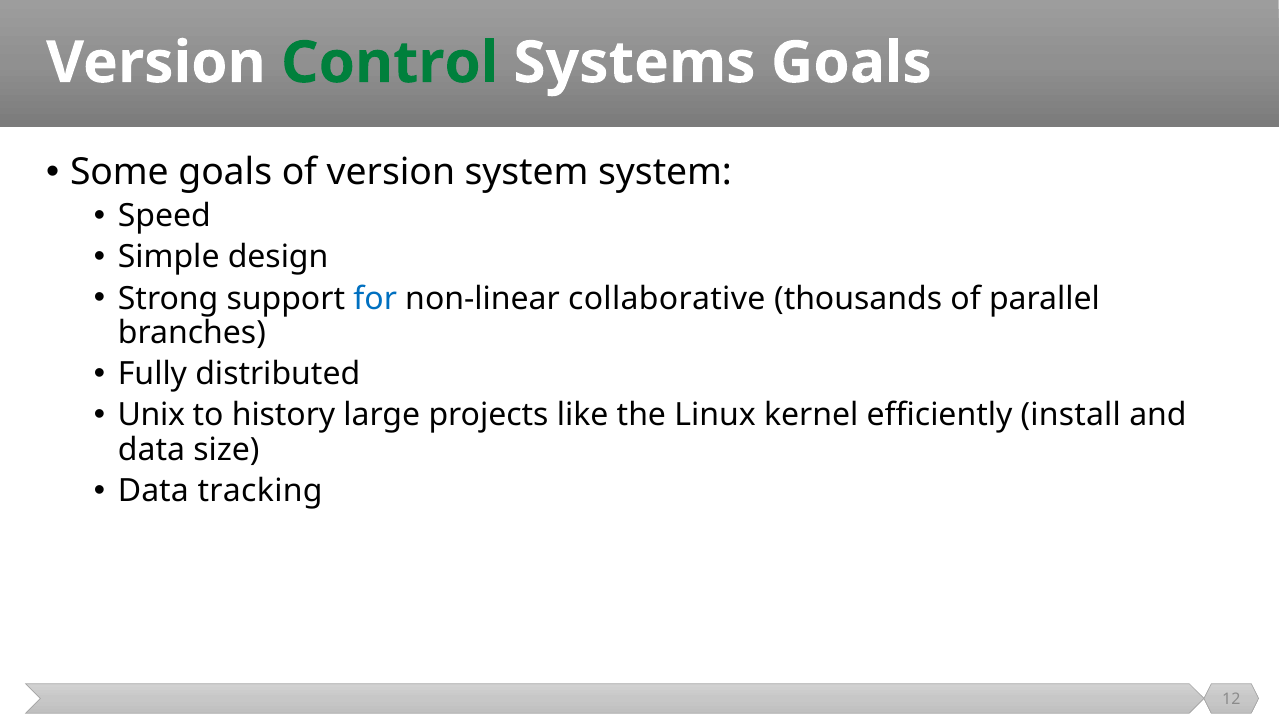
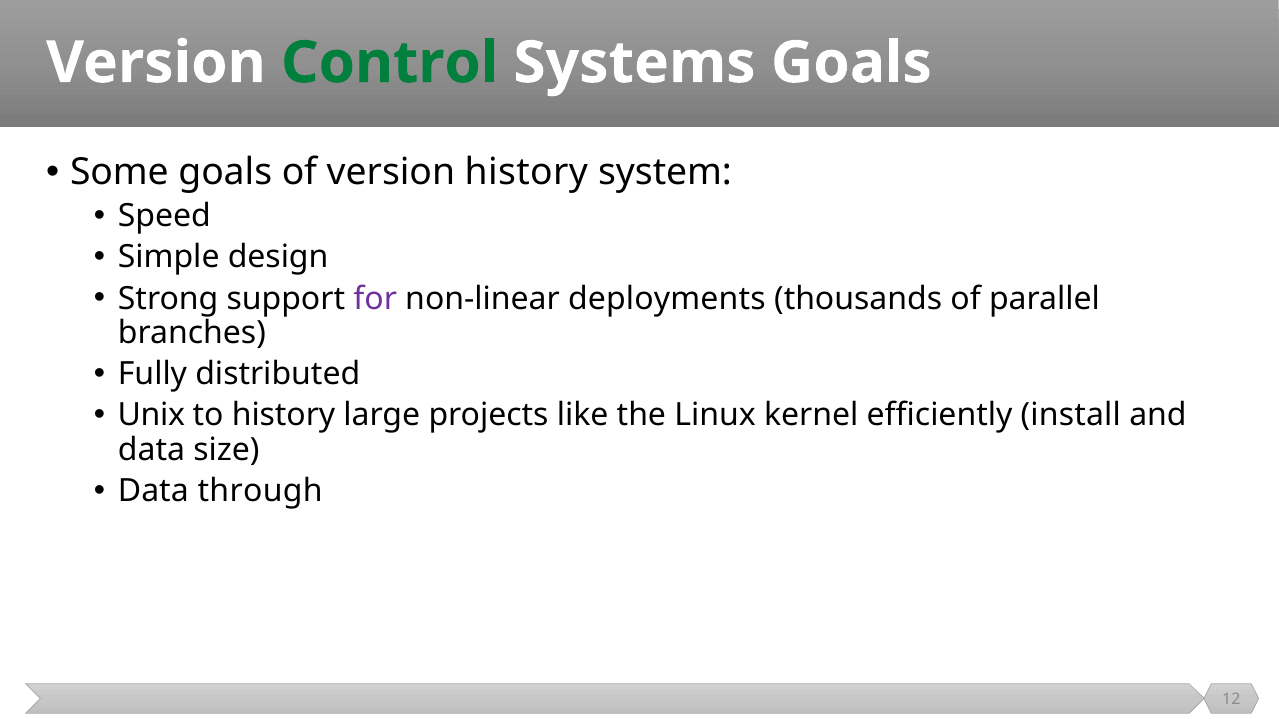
version system: system -> history
for colour: blue -> purple
collaborative: collaborative -> deployments
tracking: tracking -> through
